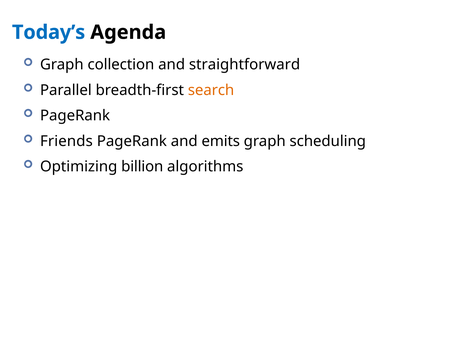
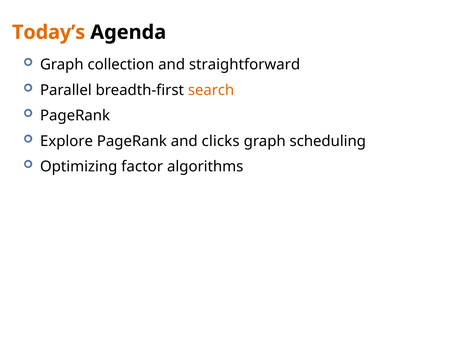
Today’s colour: blue -> orange
Friends: Friends -> Explore
emits: emits -> clicks
billion: billion -> factor
